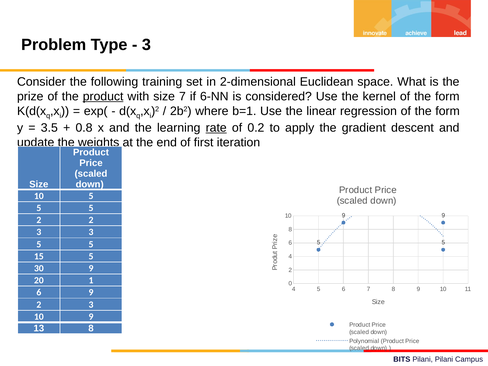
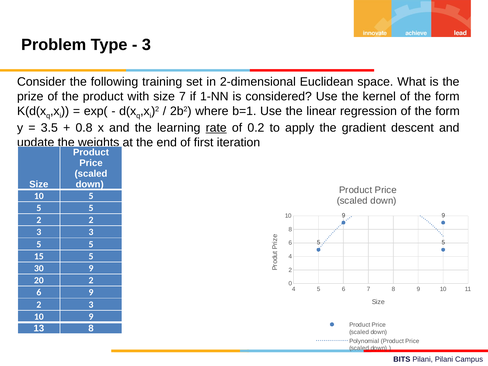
product at (103, 96) underline: present -> none
6-NN: 6-NN -> 1-NN
20 1: 1 -> 2
